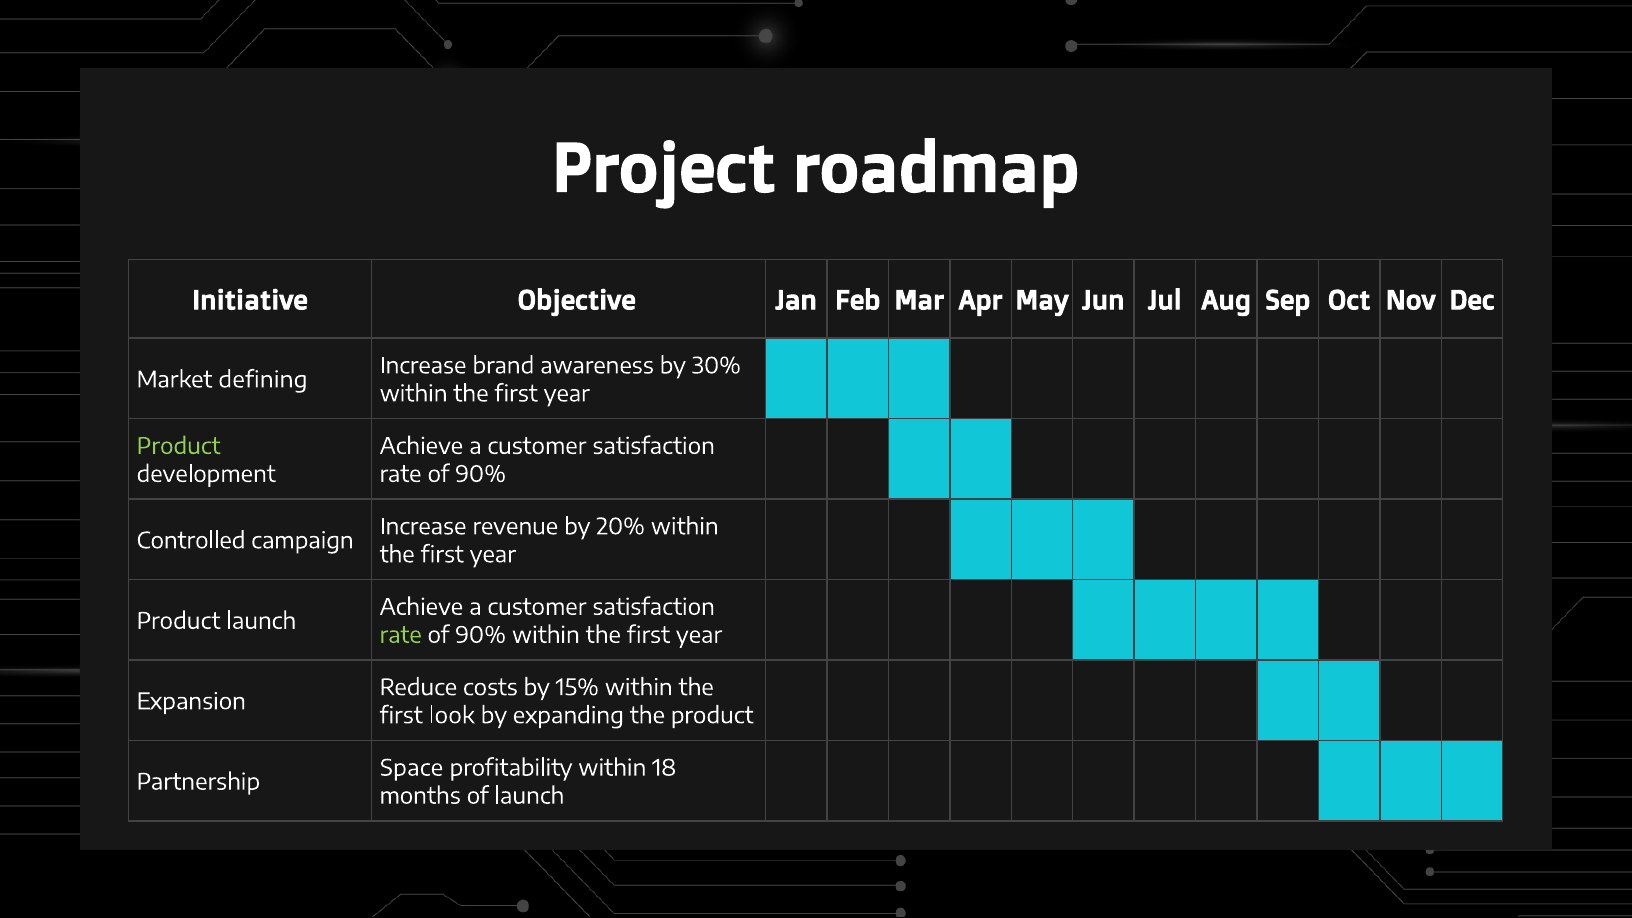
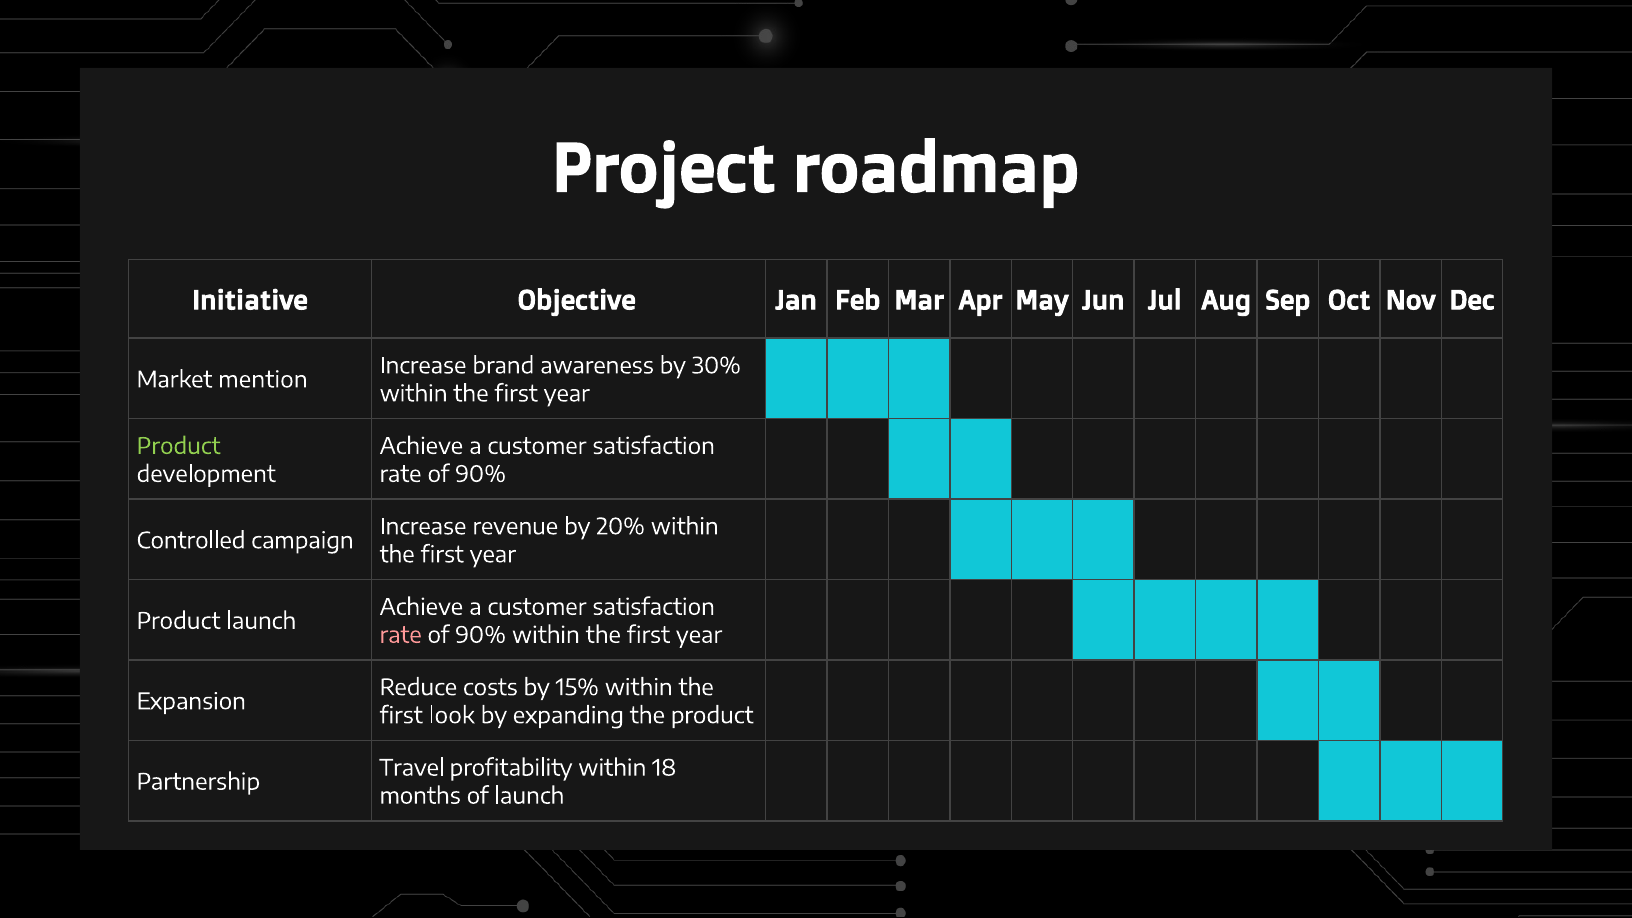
defining: defining -> mention
rate at (401, 635) colour: light green -> pink
Space: Space -> Travel
